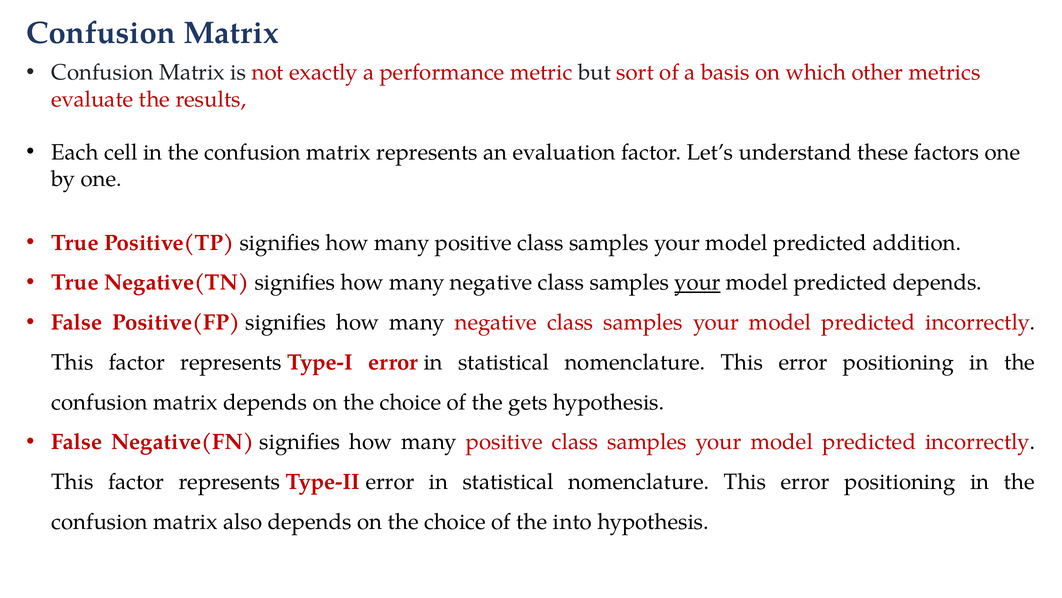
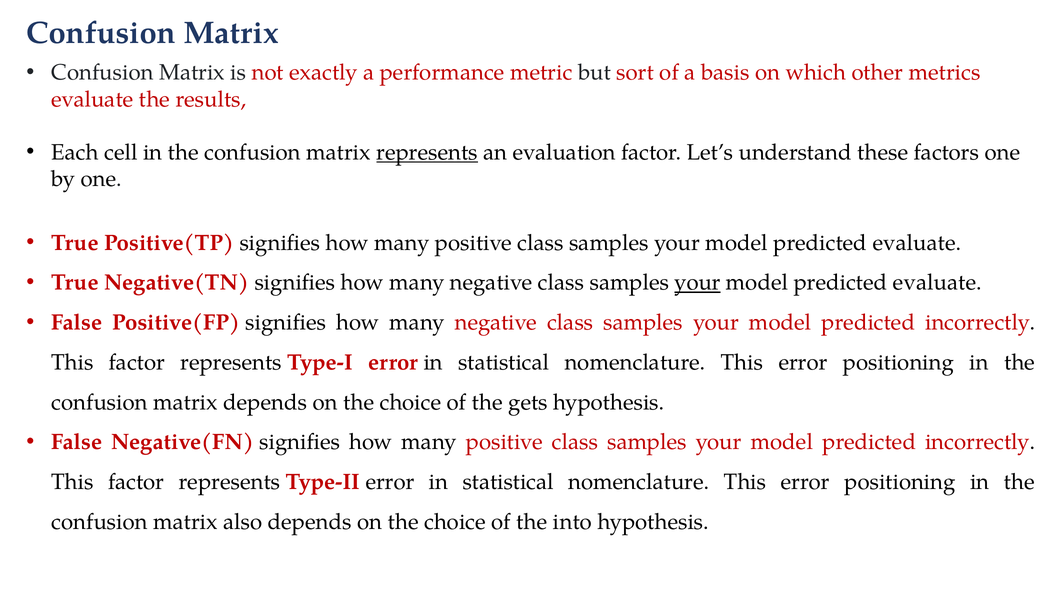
represents at (427, 152) underline: none -> present
addition at (917, 243): addition -> evaluate
depends at (937, 282): depends -> evaluate
